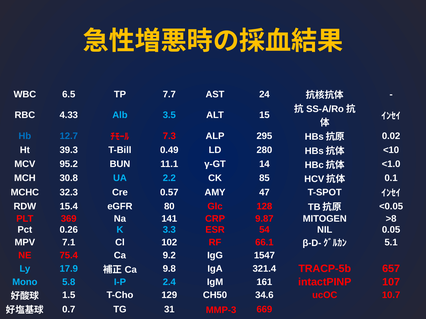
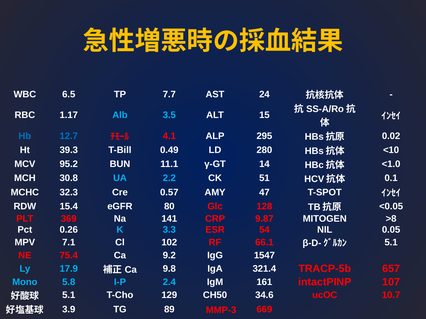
4.33: 4.33 -> 1.17
7.3: 7.3 -> 4.1
85: 85 -> 51
1.5 at (69, 296): 1.5 -> 5.1
0.7: 0.7 -> 3.9
31: 31 -> 89
